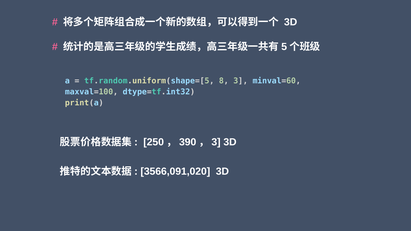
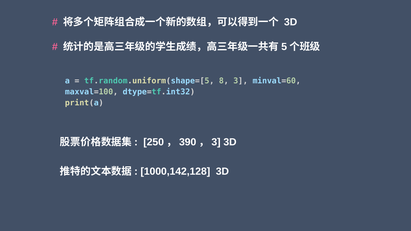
3566,091,020: 3566,091,020 -> 1000,142,128
